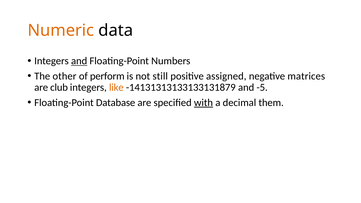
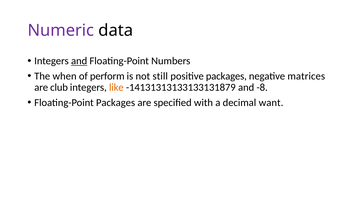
Numeric colour: orange -> purple
other: other -> when
positive assigned: assigned -> packages
-5: -5 -> -8
Floating-Point Database: Database -> Packages
with underline: present -> none
them: them -> want
